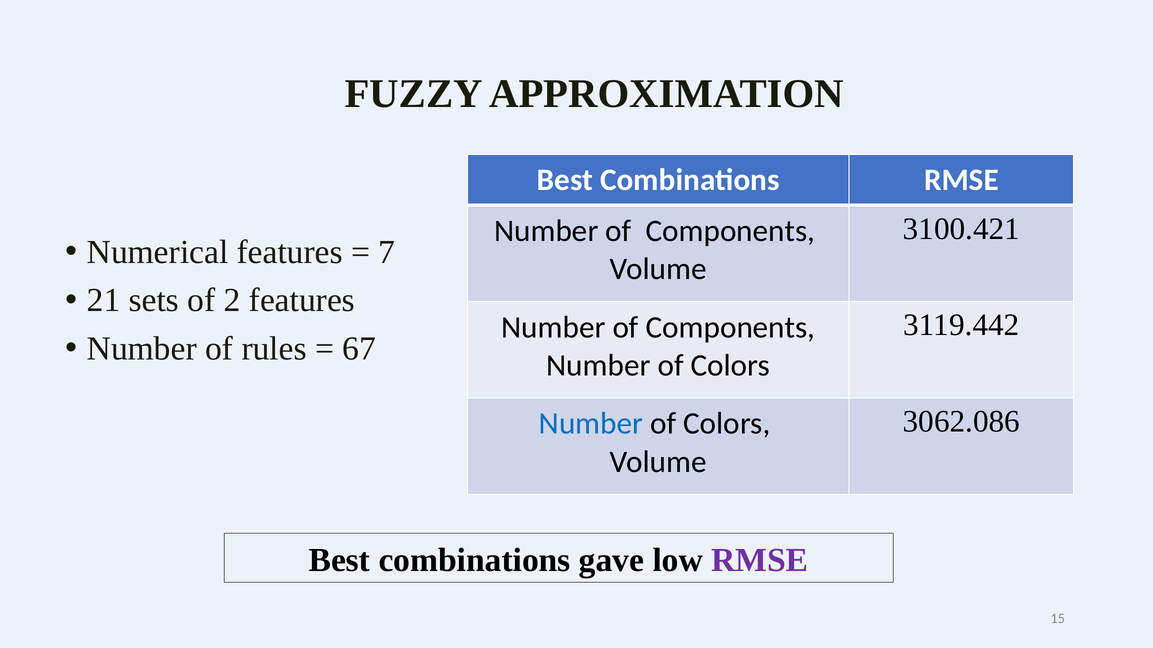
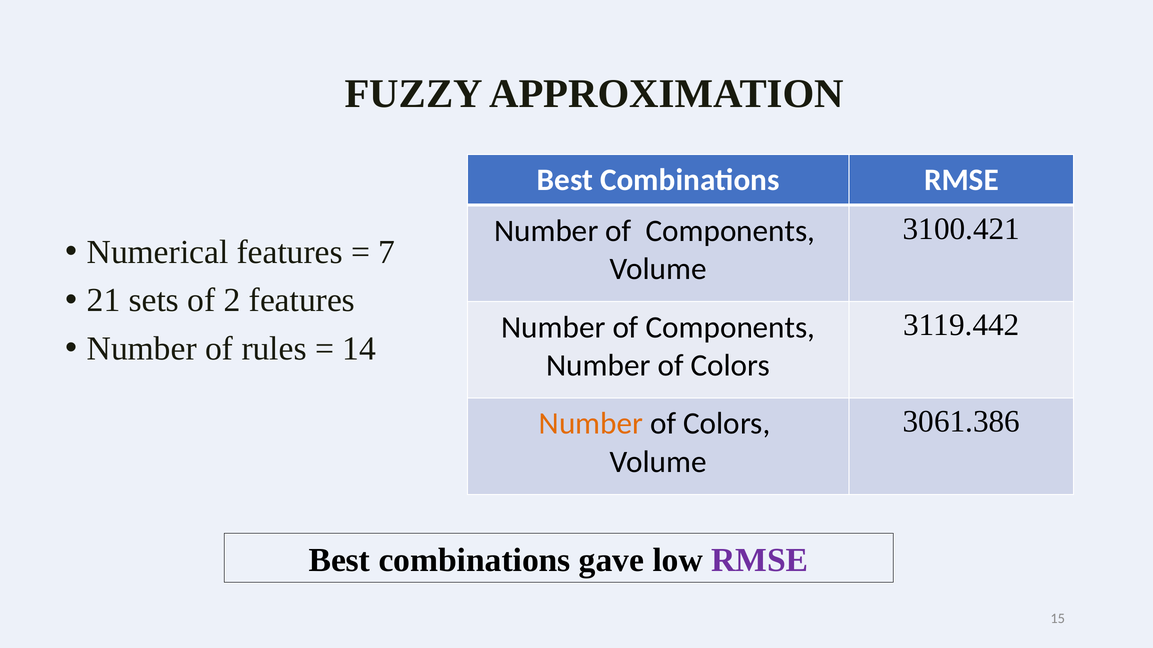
67: 67 -> 14
3062.086: 3062.086 -> 3061.386
Number at (591, 424) colour: blue -> orange
